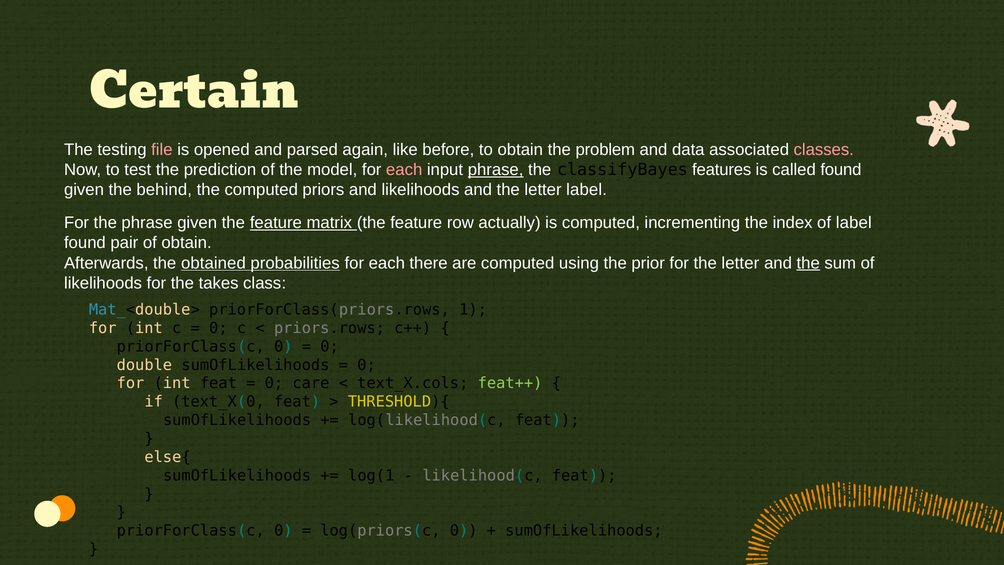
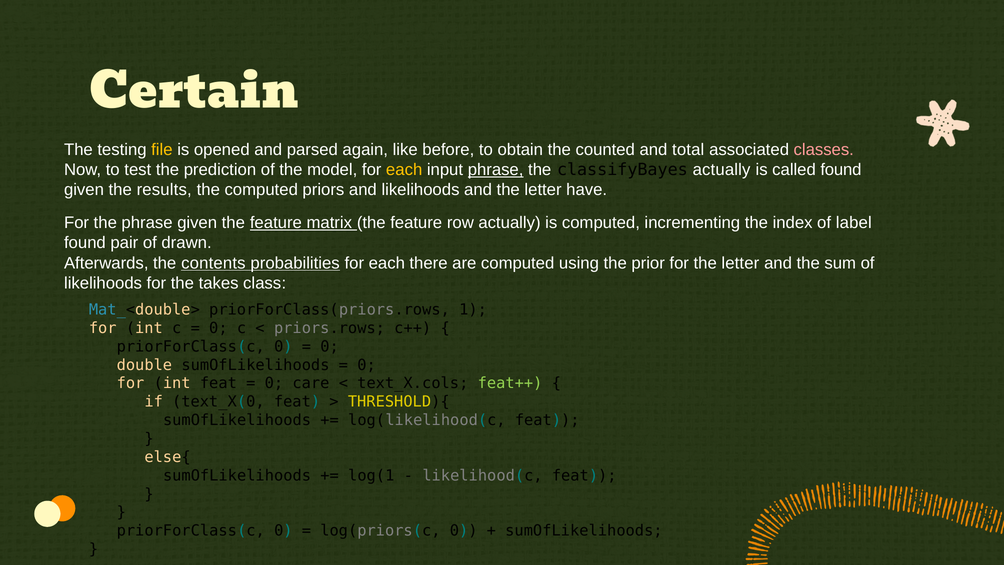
file colour: pink -> yellow
problem: problem -> counted
data: data -> total
each at (404, 170) colour: pink -> yellow
classifyBayes features: features -> actually
behind: behind -> results
letter label: label -> have
of obtain: obtain -> drawn
obtained: obtained -> contents
the at (808, 263) underline: present -> none
